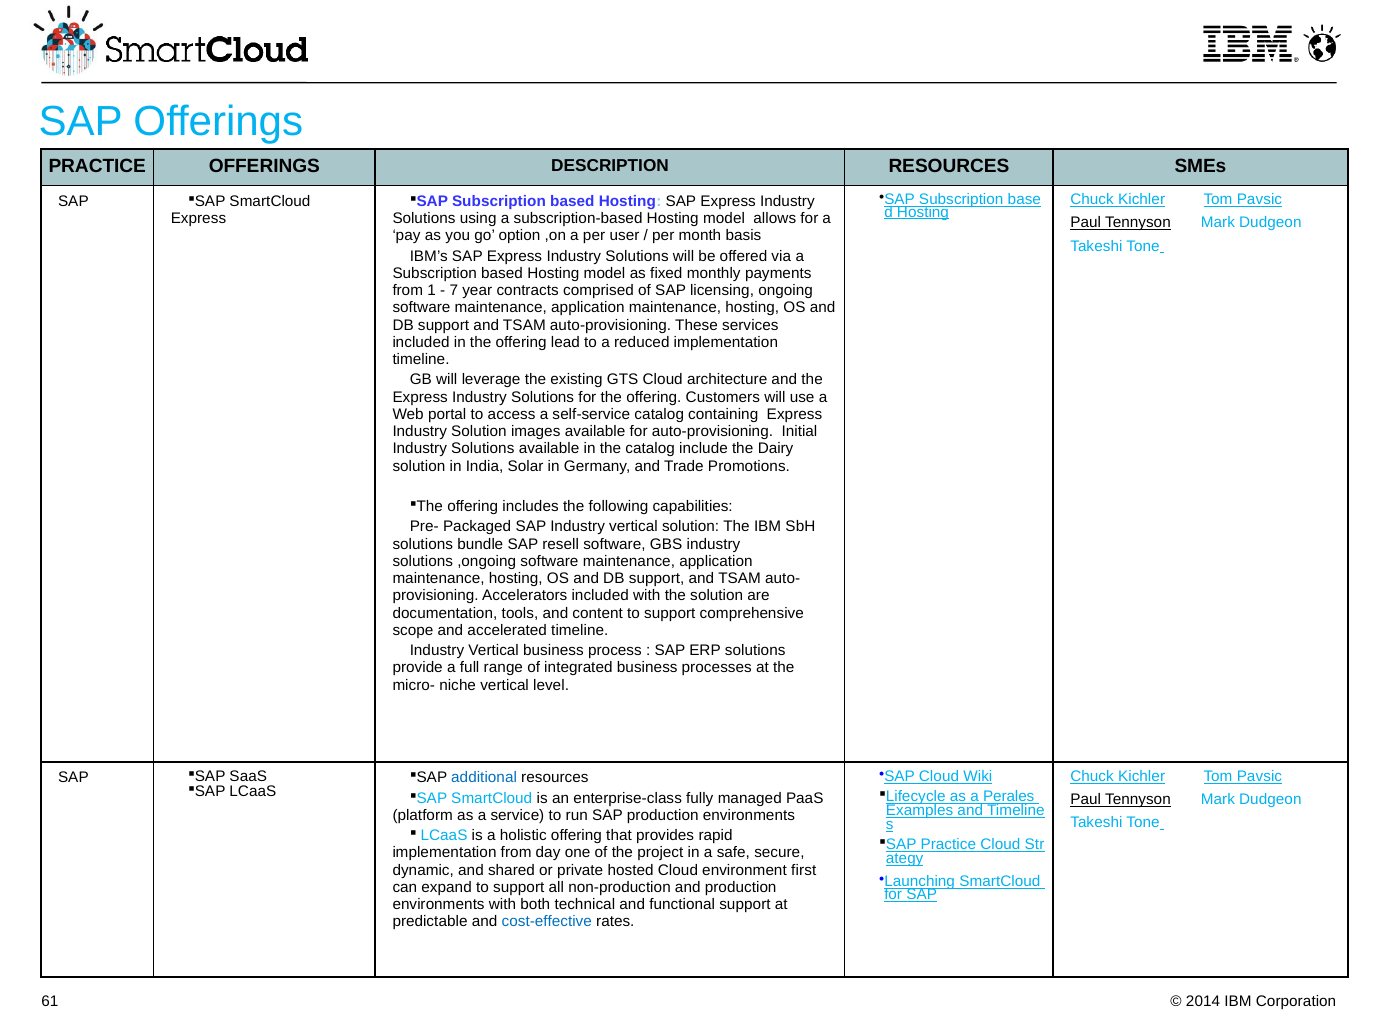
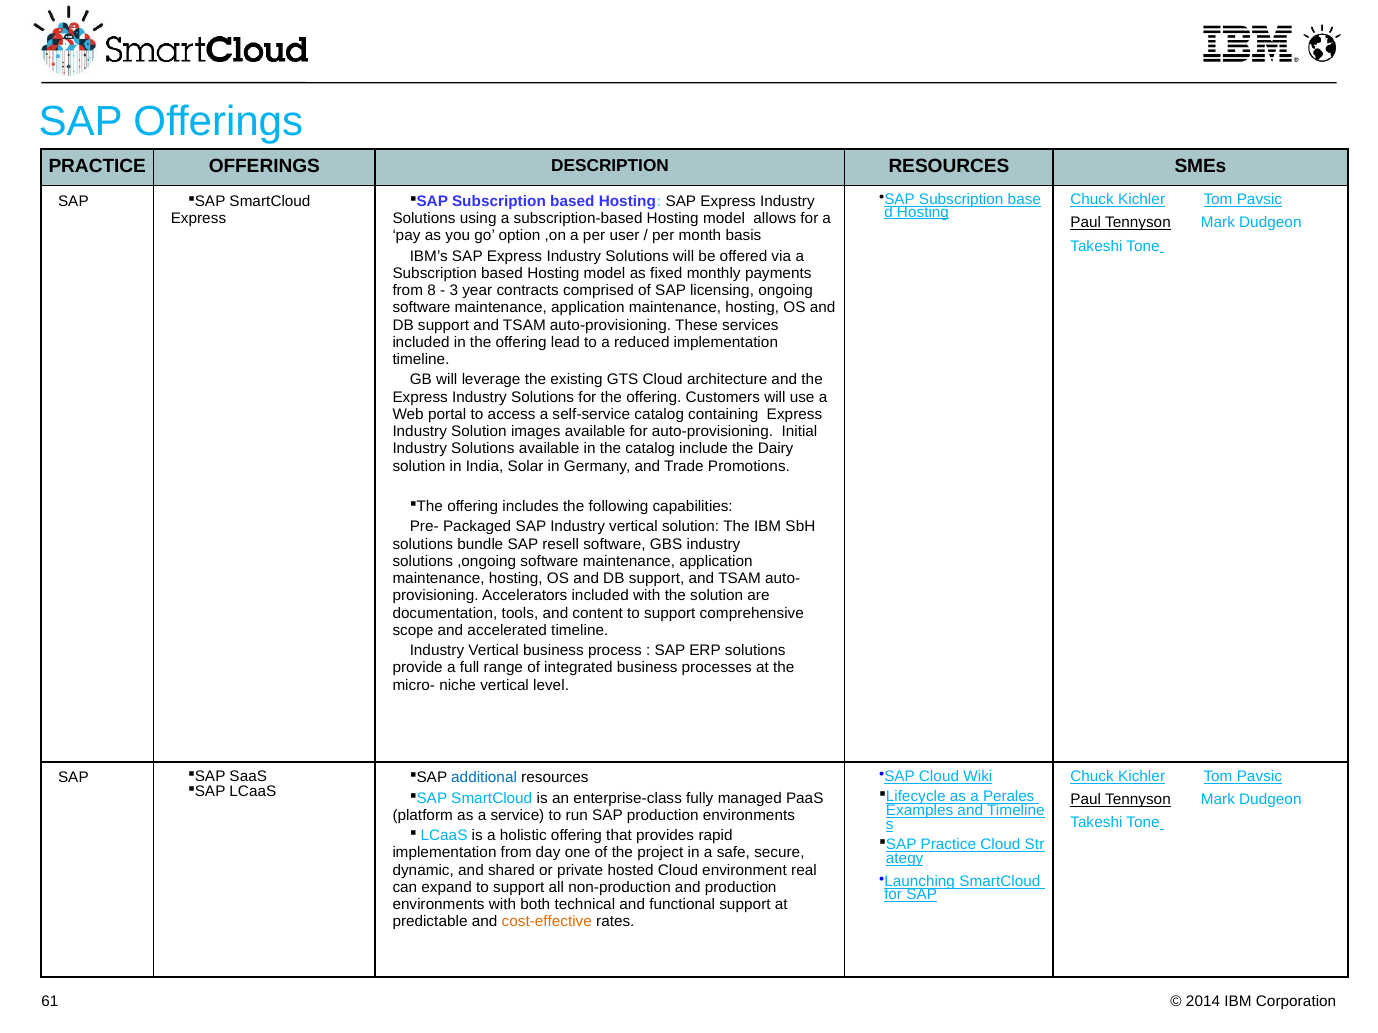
1: 1 -> 8
7: 7 -> 3
first: first -> real
cost-effective colour: blue -> orange
